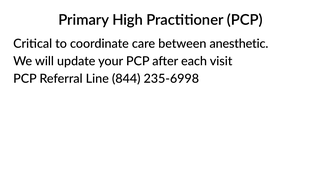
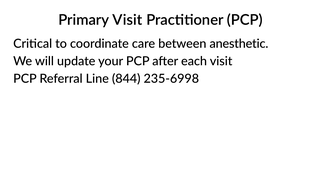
Primary High: High -> Visit
